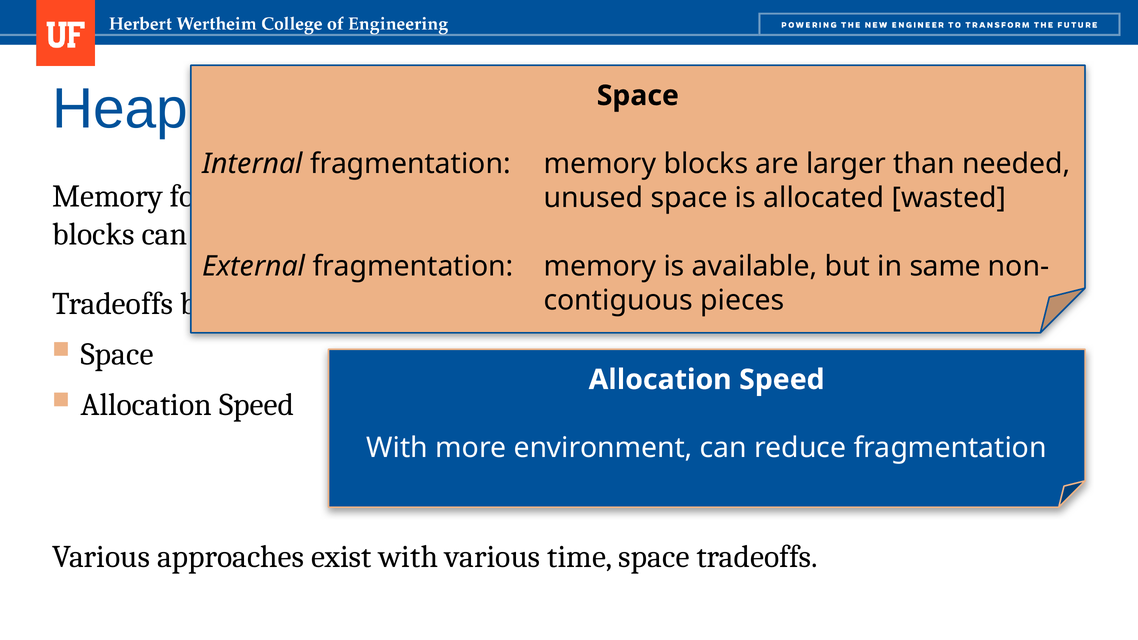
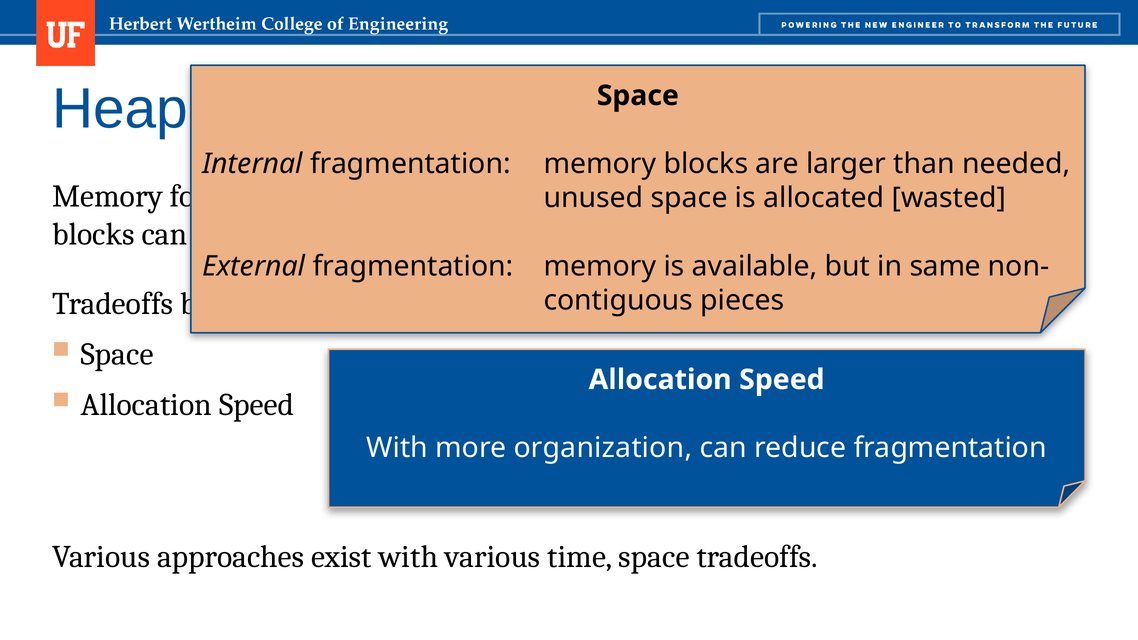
environment: environment -> organization
